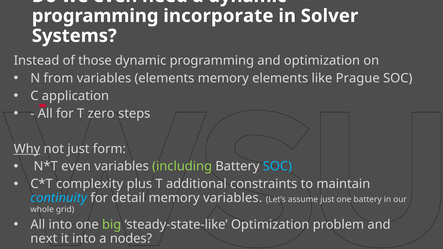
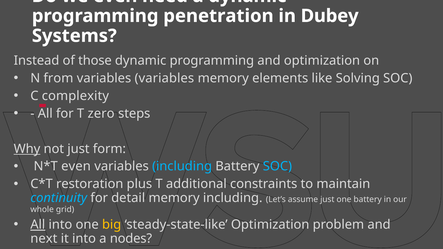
incorporate: incorporate -> penetration
Solver: Solver -> Dubey
variables elements: elements -> variables
Prague: Prague -> Solving
application: application -> complexity
including at (182, 167) colour: light green -> light blue
complexity: complexity -> restoration
memory variables: variables -> including
All at (38, 225) underline: none -> present
big colour: light green -> yellow
